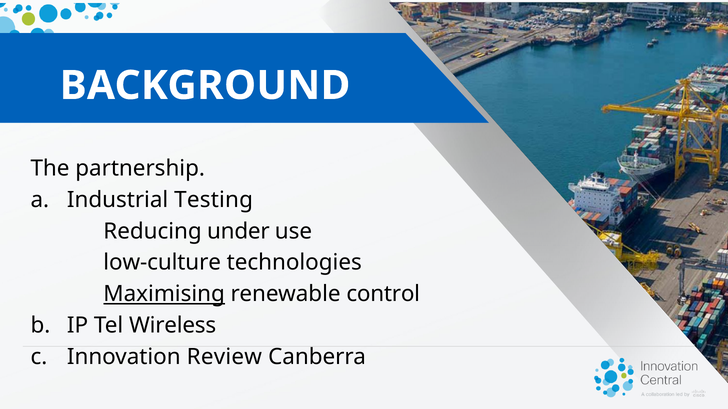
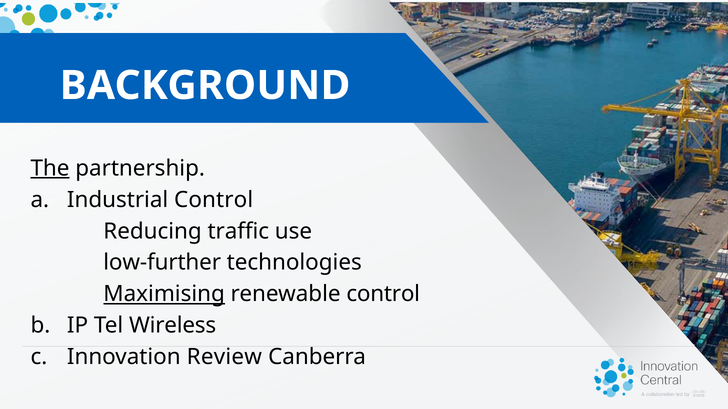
The underline: none -> present
Industrial Testing: Testing -> Control
under: under -> traffic
low-culture: low-culture -> low-further
